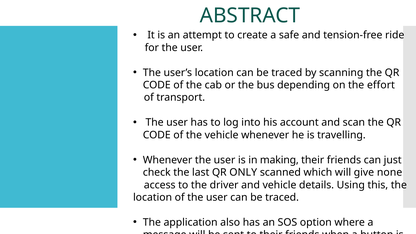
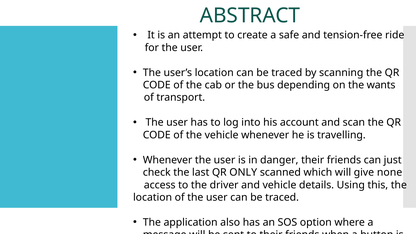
effort: effort -> wants
making: making -> danger
